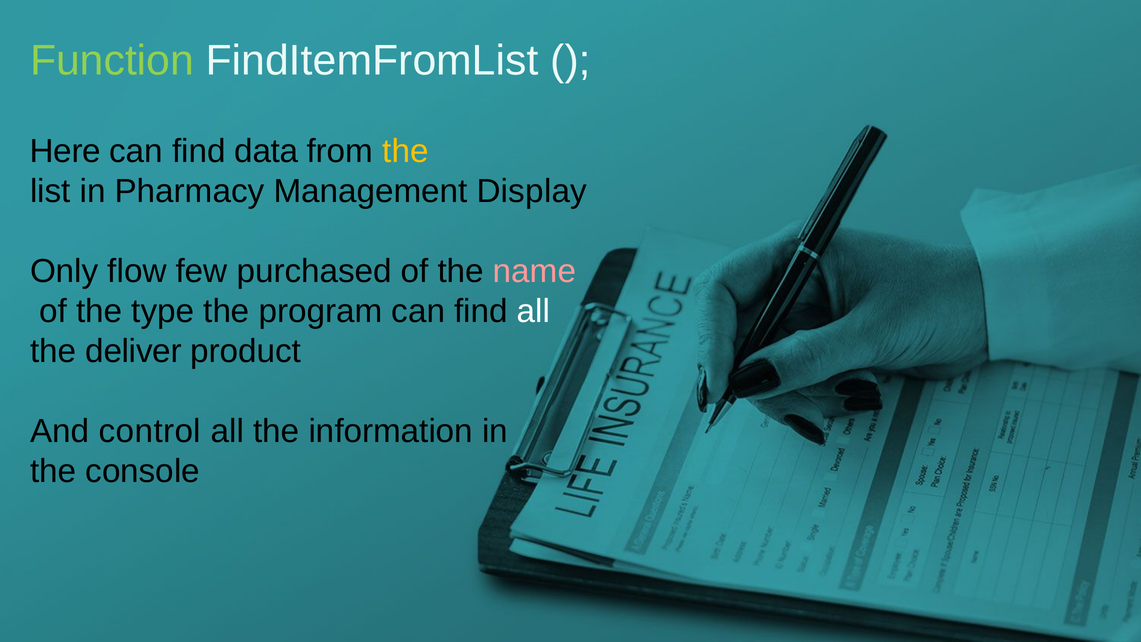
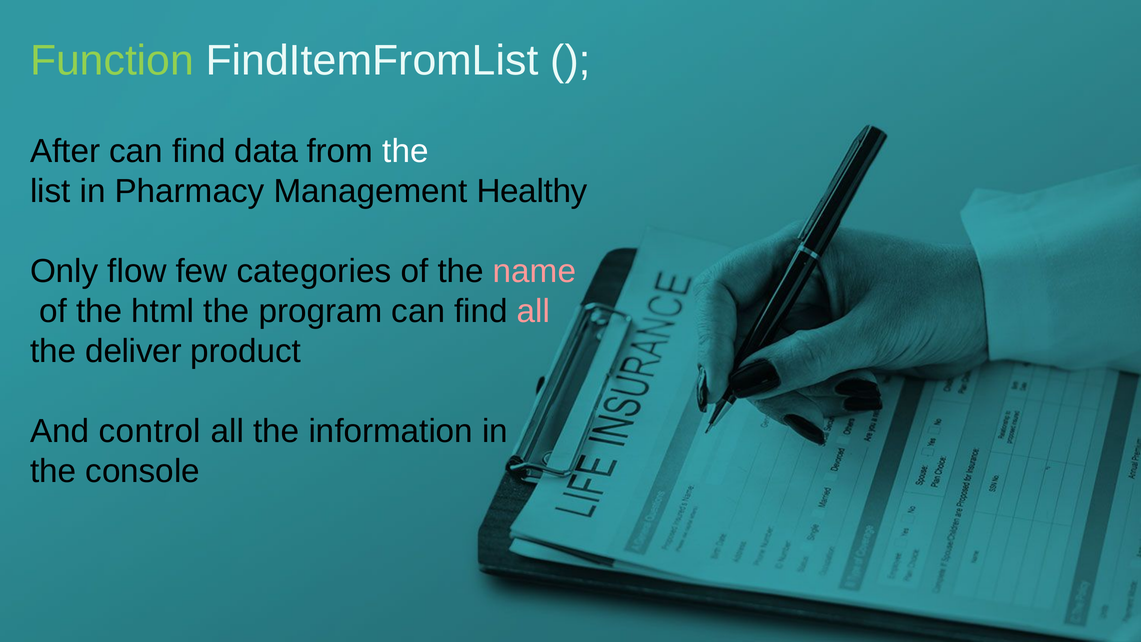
Here: Here -> After
the at (405, 151) colour: yellow -> white
Display: Display -> Healthy
purchased: purchased -> categories
type: type -> html
all at (534, 311) colour: white -> pink
